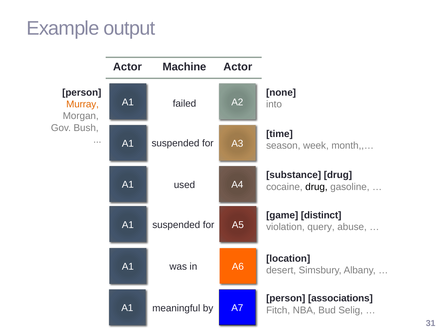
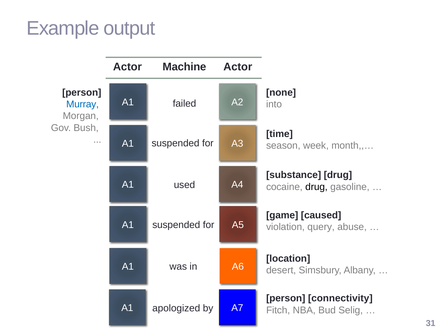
Murray colour: orange -> blue
distinct: distinct -> caused
associations: associations -> connectivity
meaningful: meaningful -> apologized
